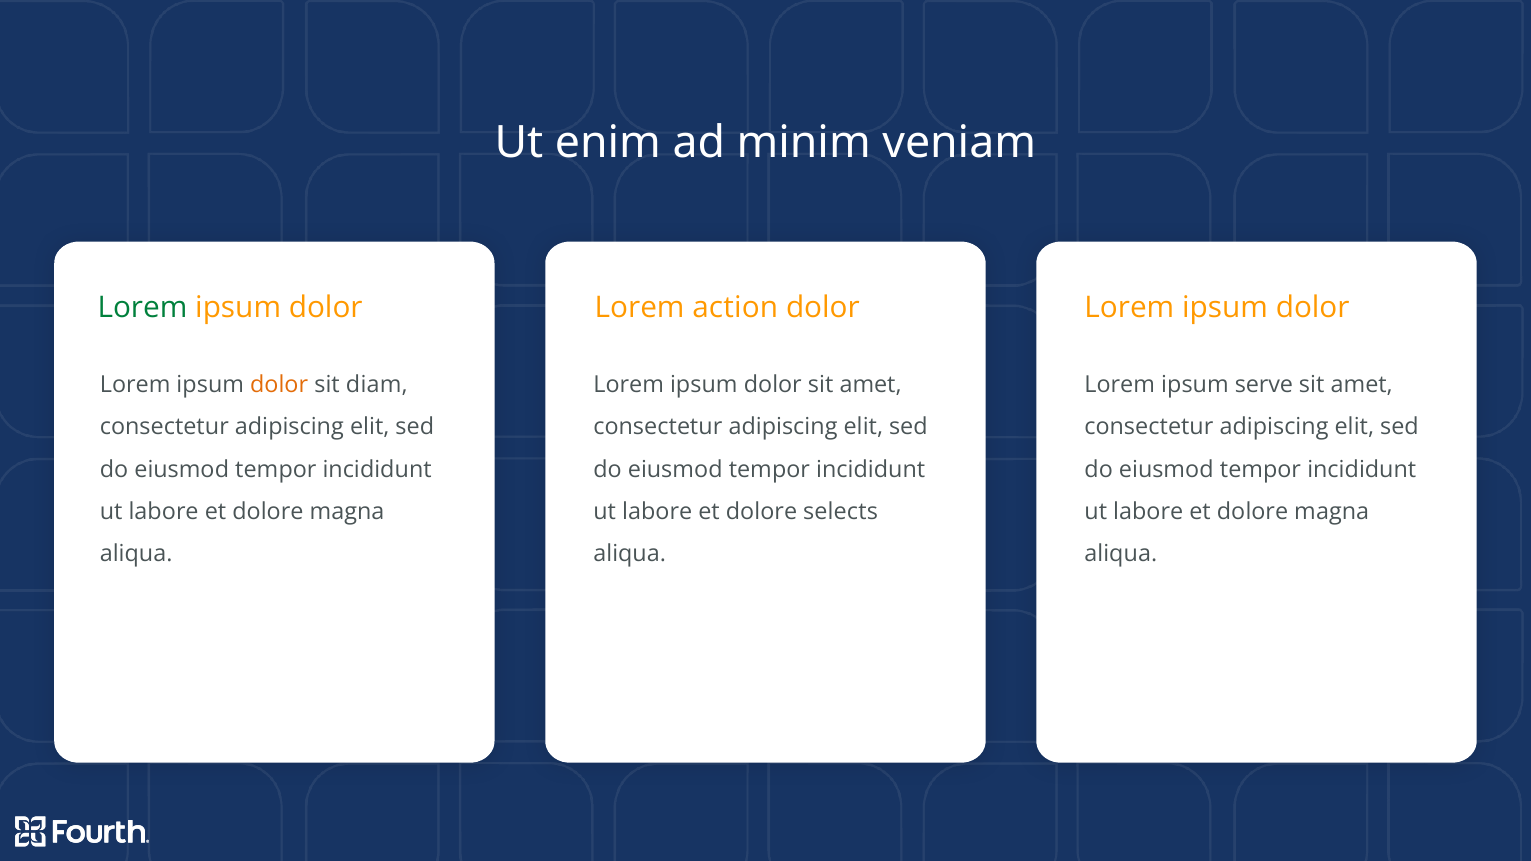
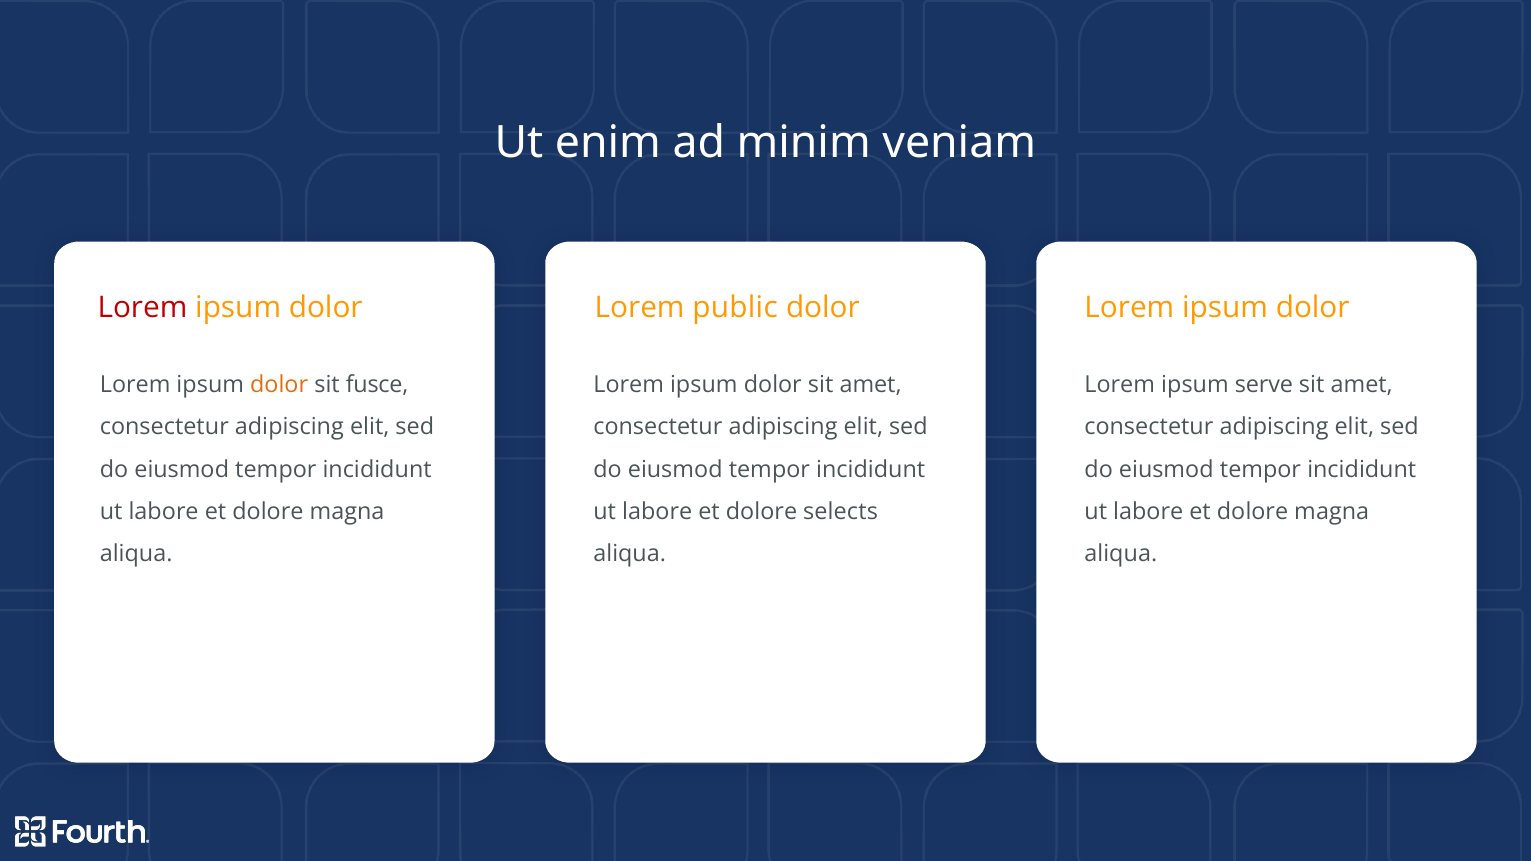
Lorem at (142, 307) colour: green -> red
action: action -> public
diam: diam -> fusce
